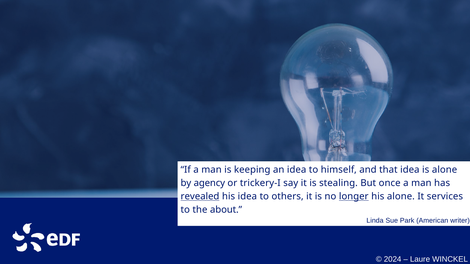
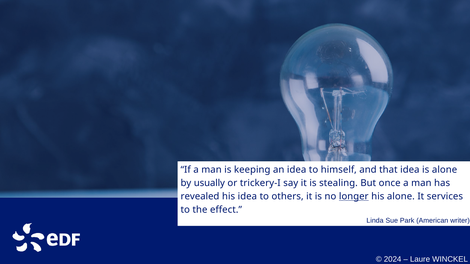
agency: agency -> usually
revealed underline: present -> none
about: about -> effect
